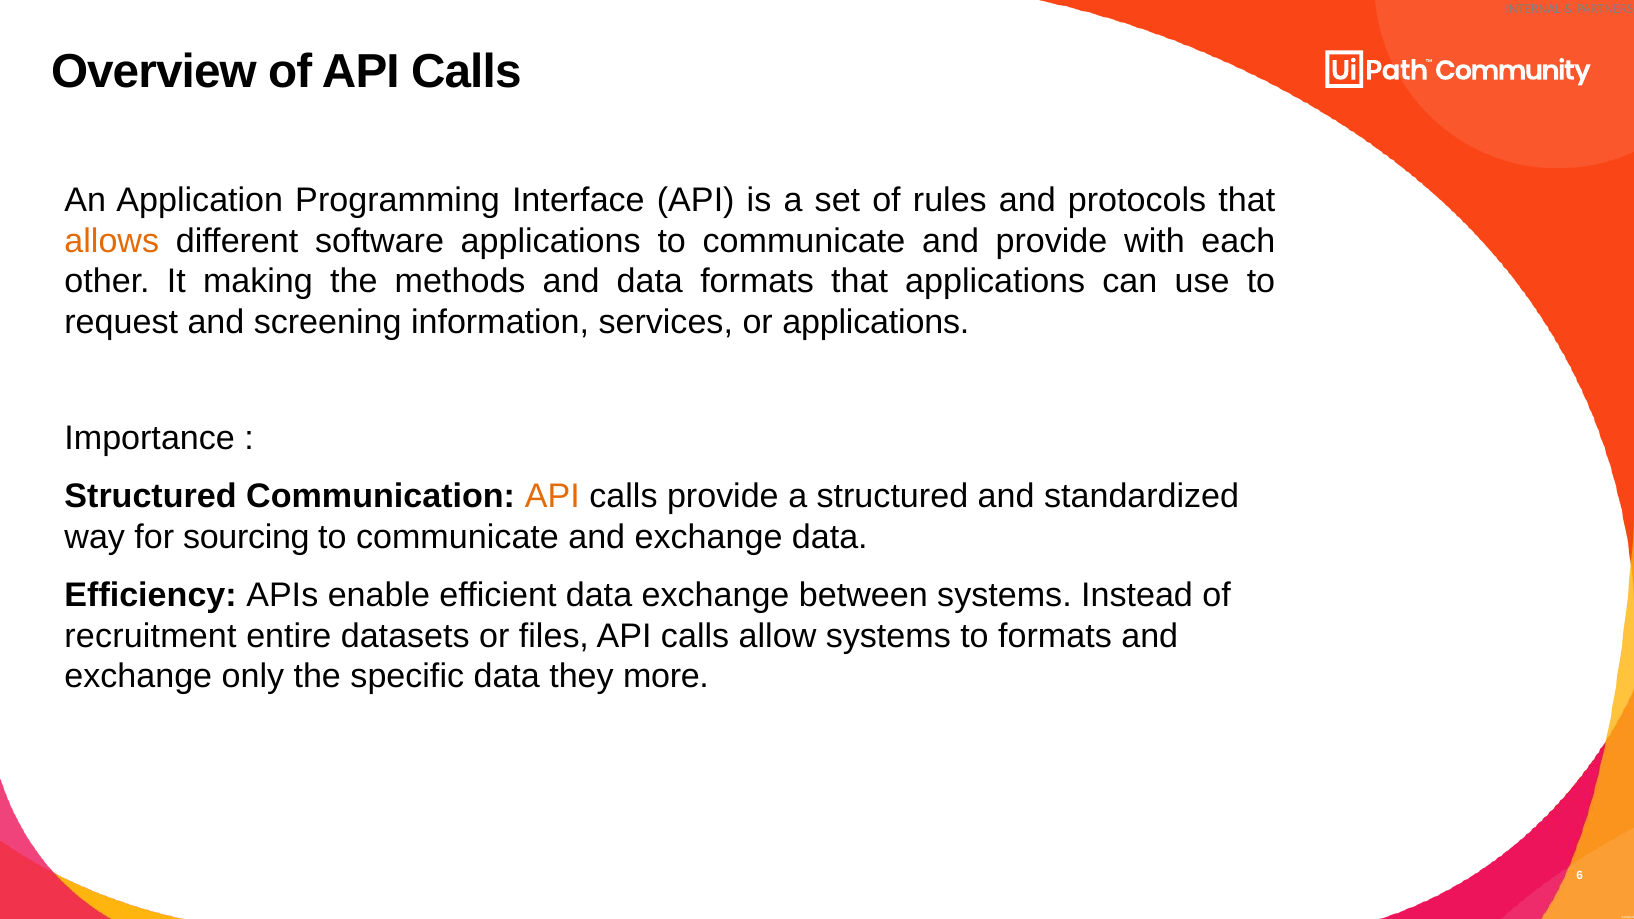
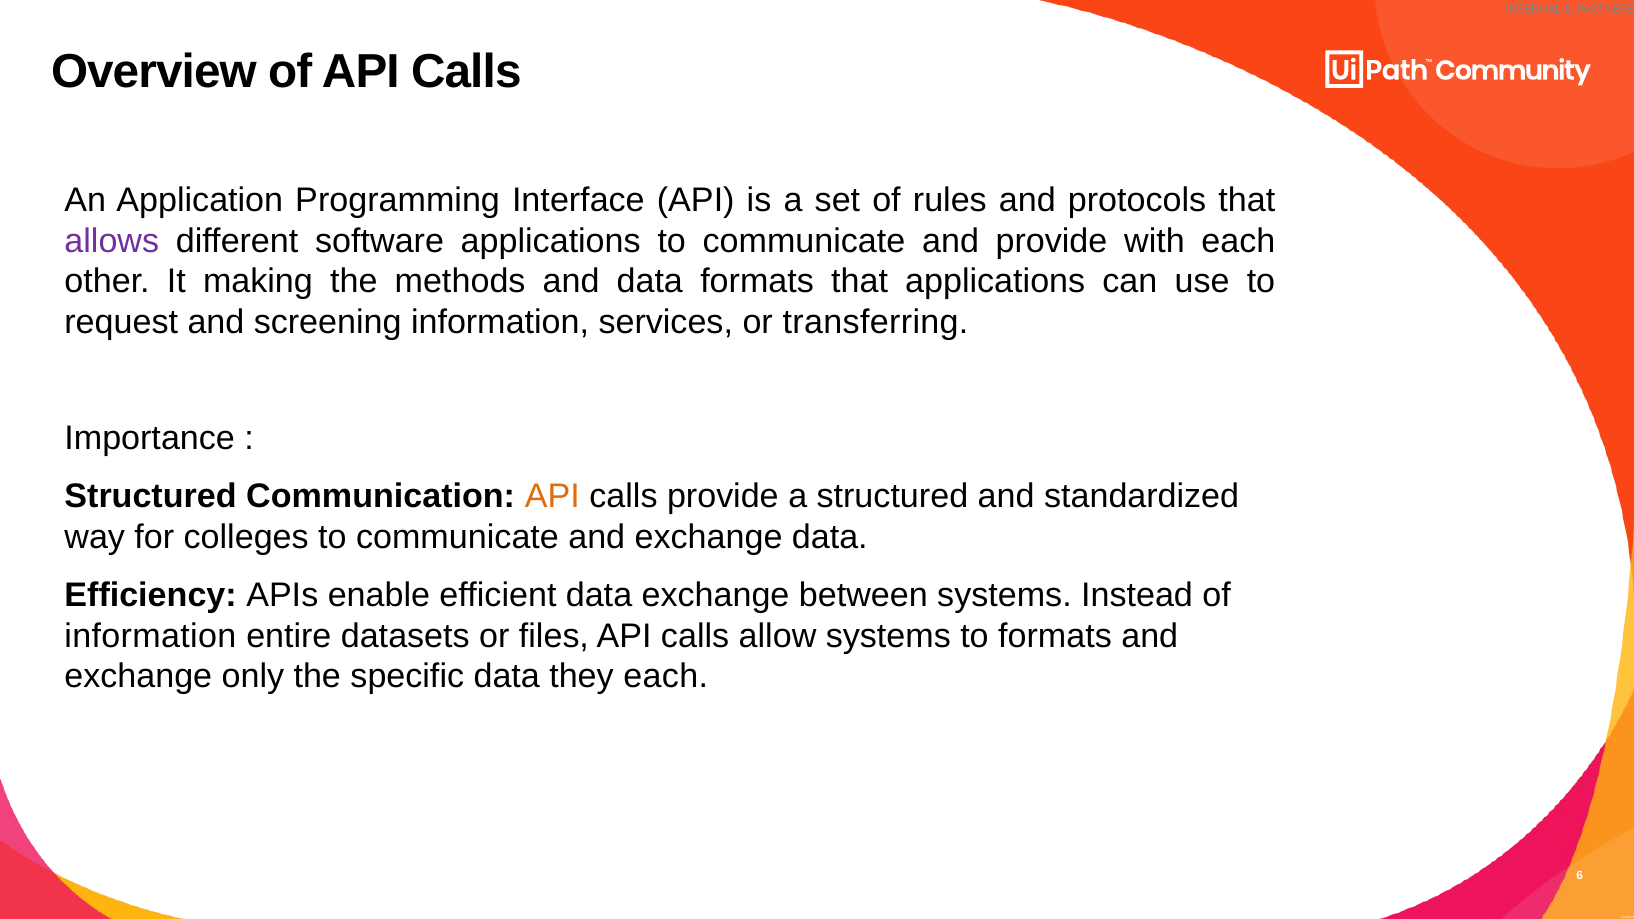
allows colour: orange -> purple
or applications: applications -> transferring
sourcing: sourcing -> colleges
recruitment at (150, 636): recruitment -> information
they more: more -> each
